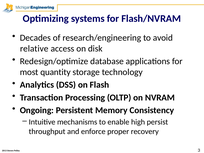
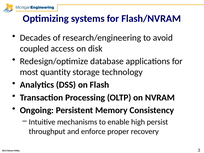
relative: relative -> coupled
